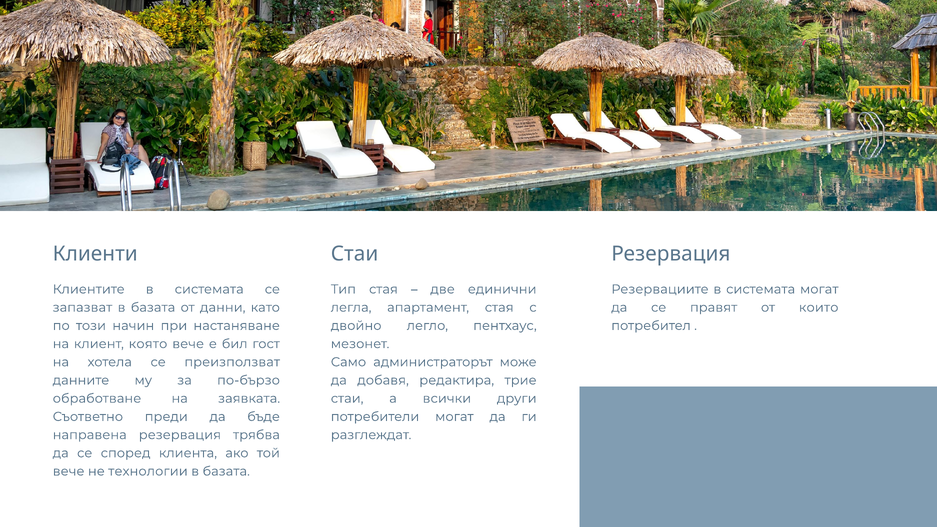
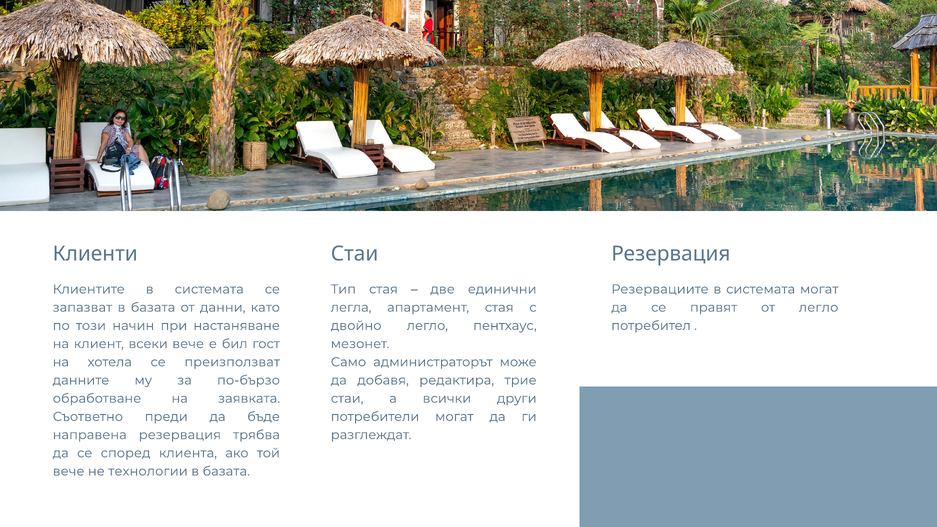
от които: които -> легло
която: която -> всеки
